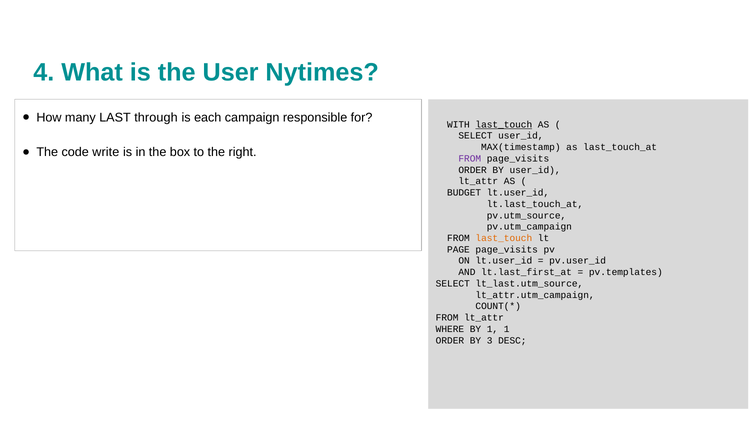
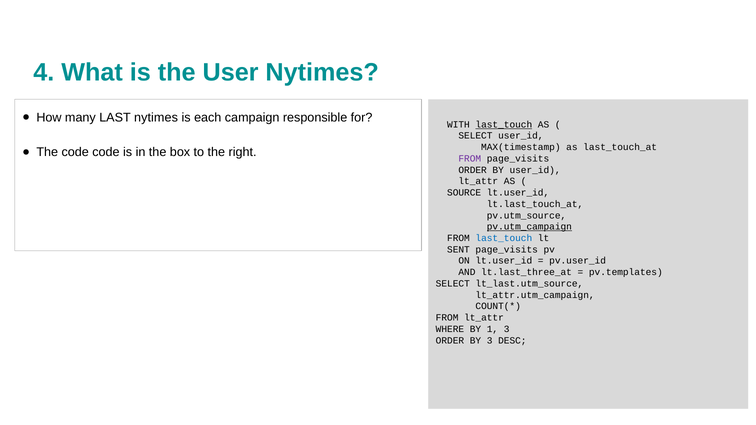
LAST through: through -> nytimes
code write: write -> code
BUDGET: BUDGET -> SOURCE
pv.utm_campaign underline: none -> present
last_touch at (504, 238) colour: orange -> blue
PAGE: PAGE -> SENT
lt.last_first_at: lt.last_first_at -> lt.last_three_at
1 1: 1 -> 3
